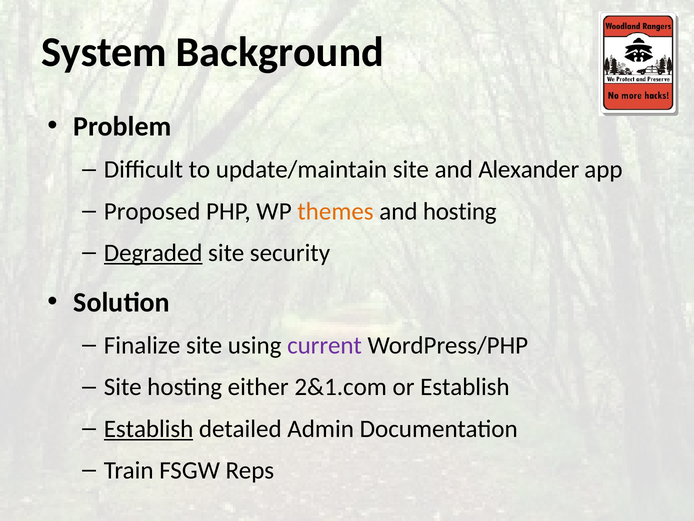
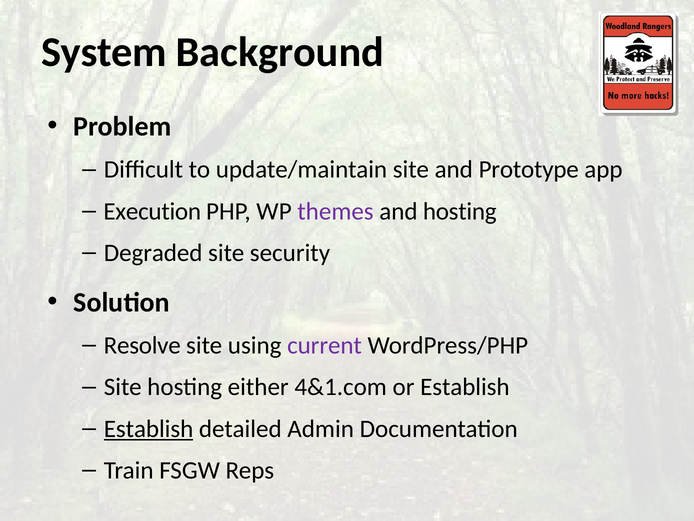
Alexander: Alexander -> Prototype
Proposed: Proposed -> Execution
themes colour: orange -> purple
Degraded underline: present -> none
Finalize: Finalize -> Resolve
2&1.com: 2&1.com -> 4&1.com
